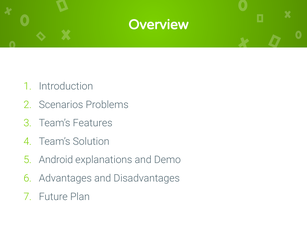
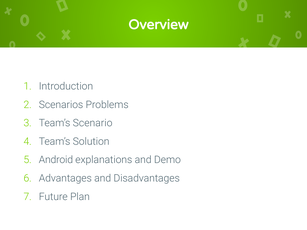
Features: Features -> Scenario
